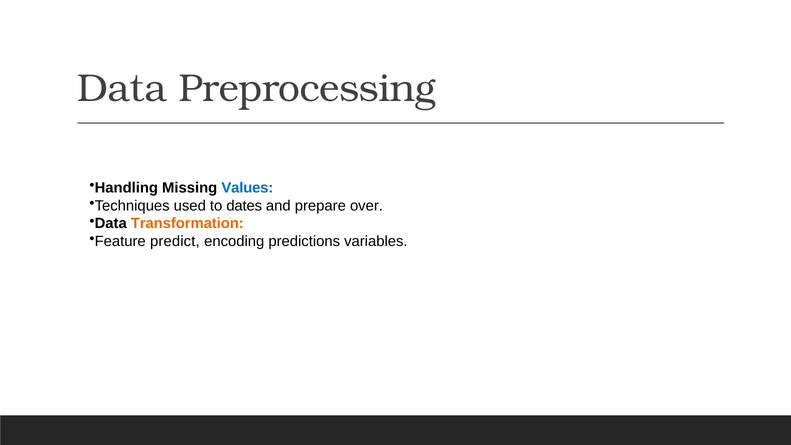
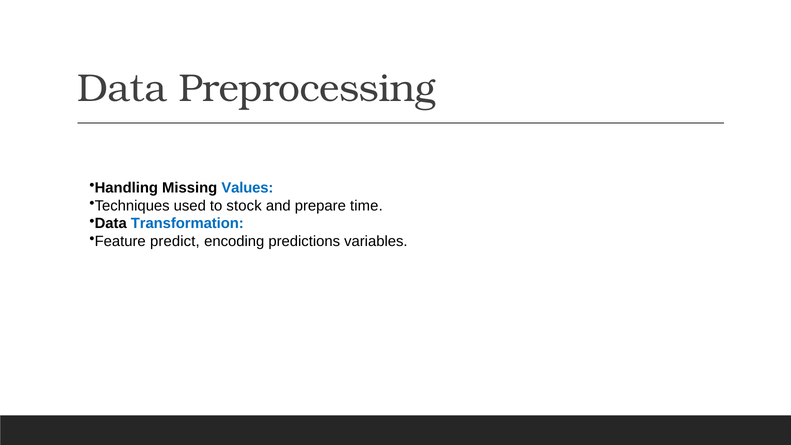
dates: dates -> stock
over: over -> time
Transformation colour: orange -> blue
